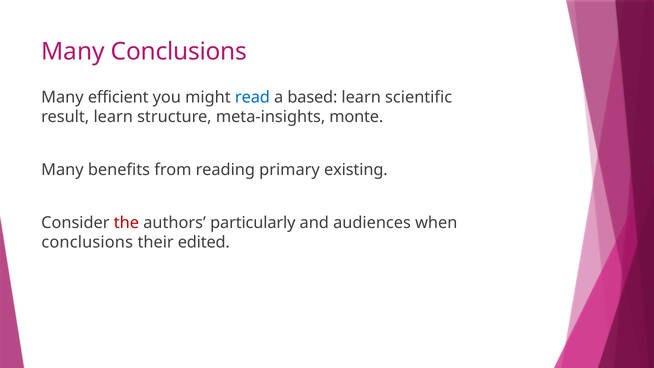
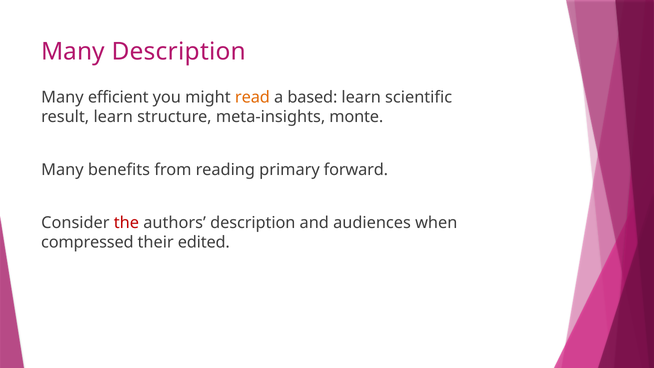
Many Conclusions: Conclusions -> Description
read colour: blue -> orange
existing: existing -> forward
authors particularly: particularly -> description
conclusions at (87, 242): conclusions -> compressed
